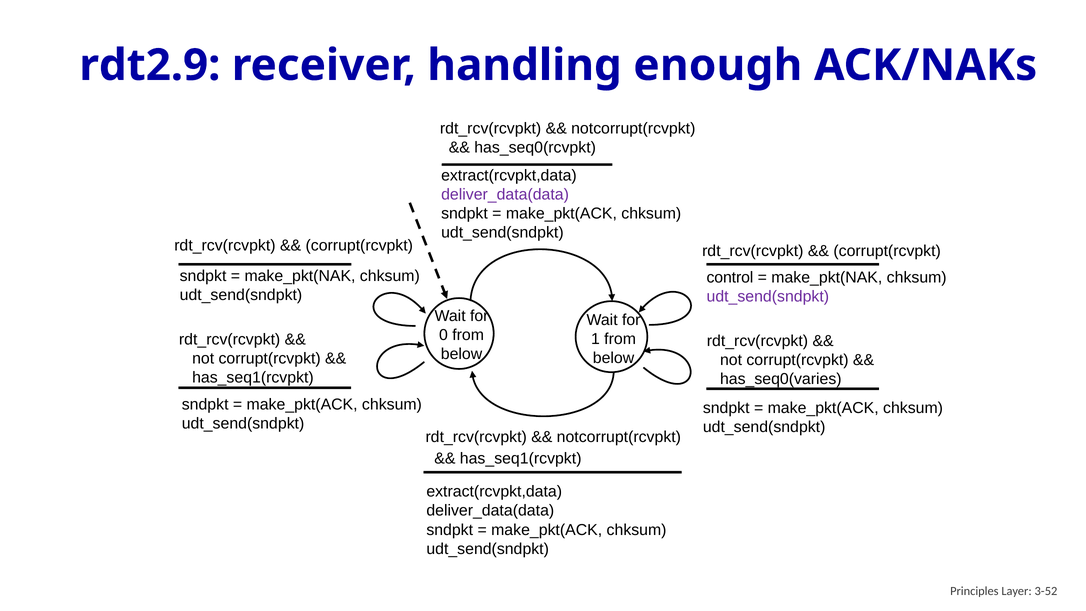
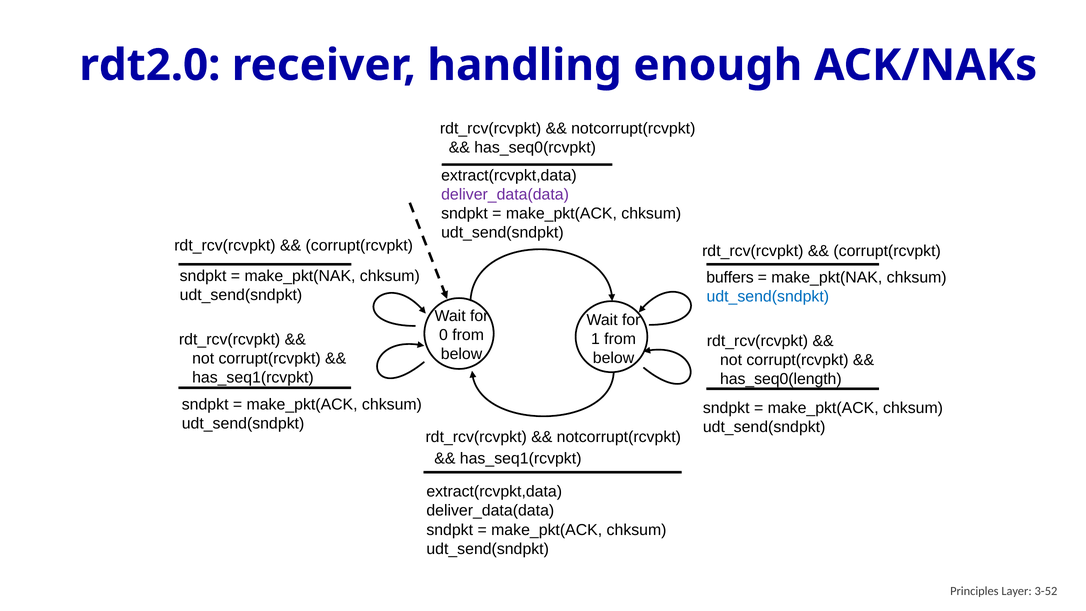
rdt2.9: rdt2.9 -> rdt2.0
control: control -> buffers
udt_send(sndpkt at (768, 297) colour: purple -> blue
has_seq0(varies: has_seq0(varies -> has_seq0(length
